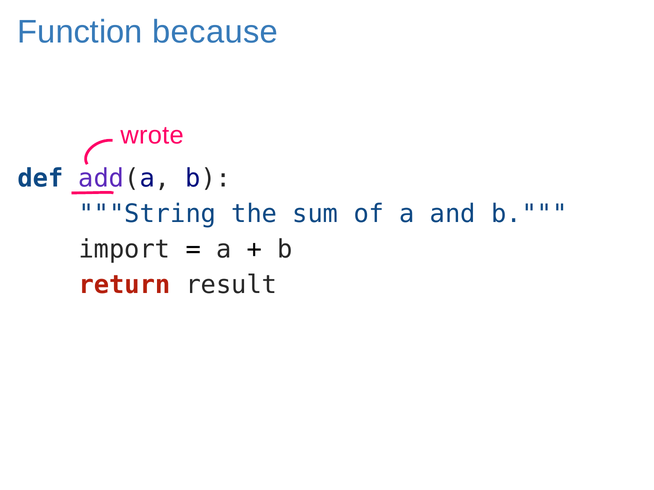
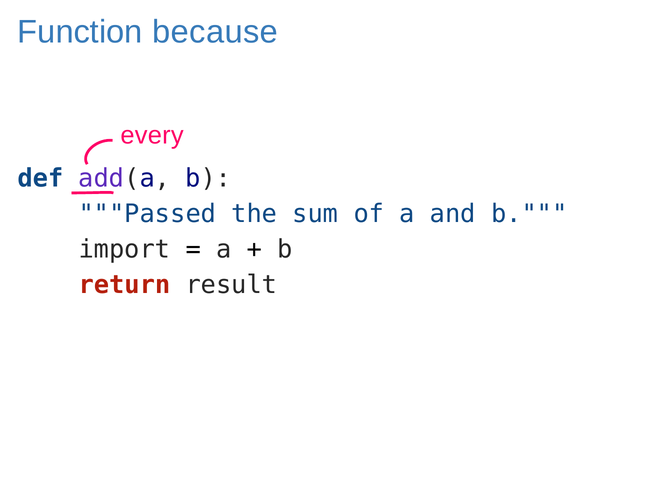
wrote: wrote -> every
String: String -> Passed
